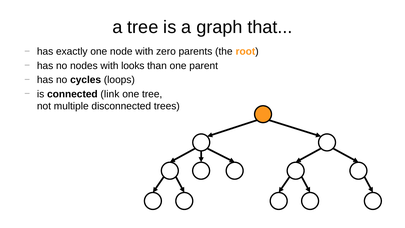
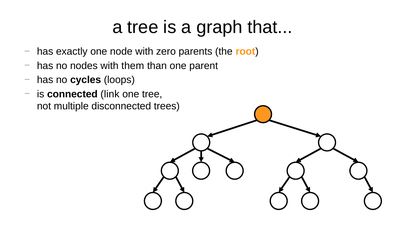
looks: looks -> them
